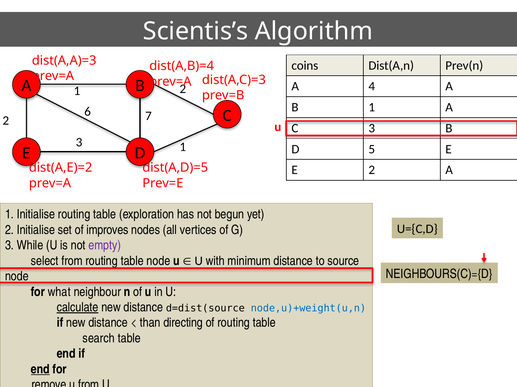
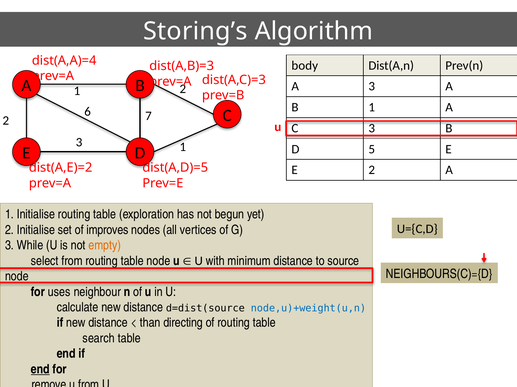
Scientis’s: Scientis’s -> Storing’s
dist(A,A)=3: dist(A,A)=3 -> dist(A,A)=4
coins: coins -> body
dist(A,B)=4: dist(A,B)=4 -> dist(A,B)=3
A 4: 4 -> 3
empty colour: purple -> orange
what: what -> uses
calculate underline: present -> none
